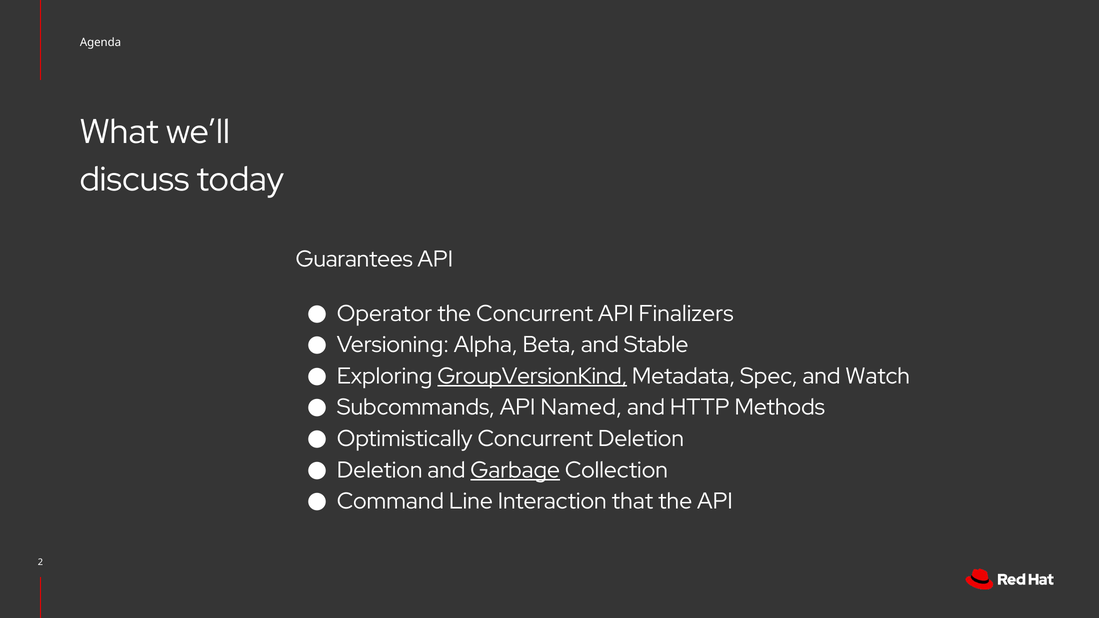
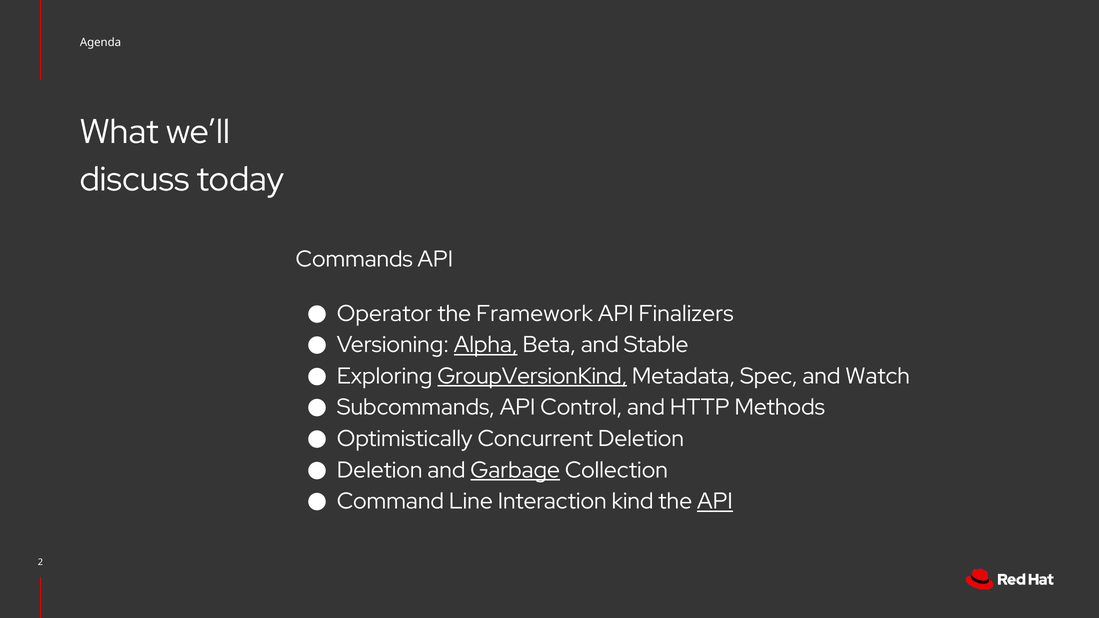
Guarantees: Guarantees -> Commands
the Concurrent: Concurrent -> Framework
Alpha underline: none -> present
Named: Named -> Control
that: that -> kind
API at (715, 501) underline: none -> present
